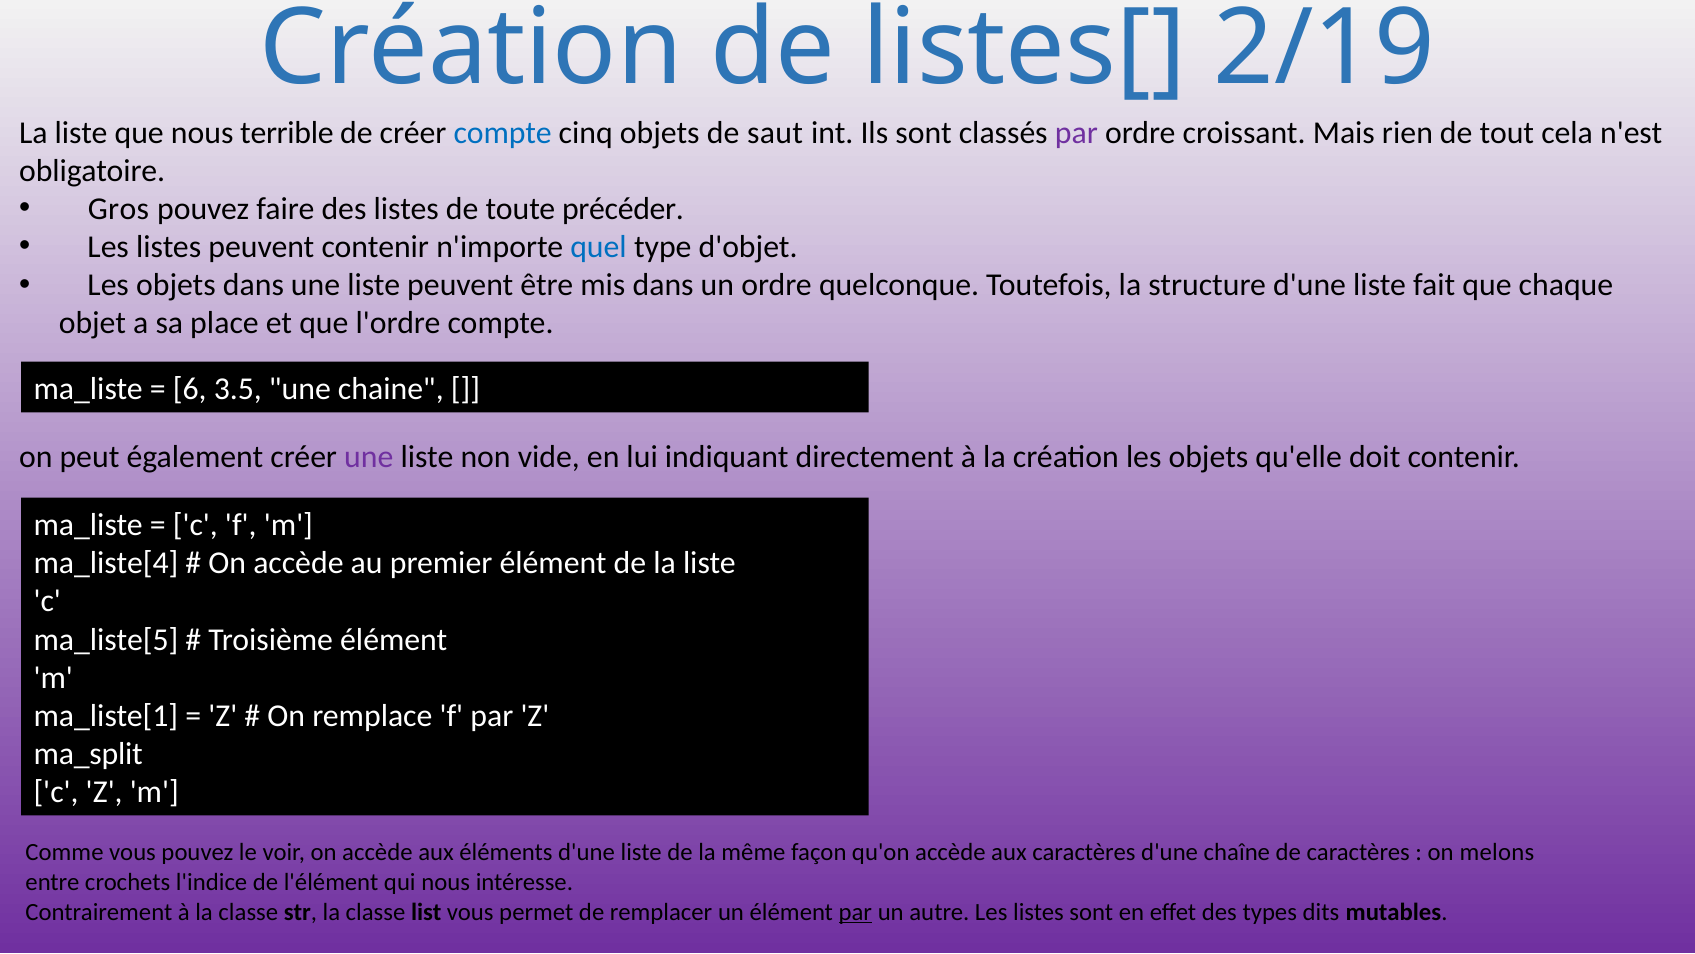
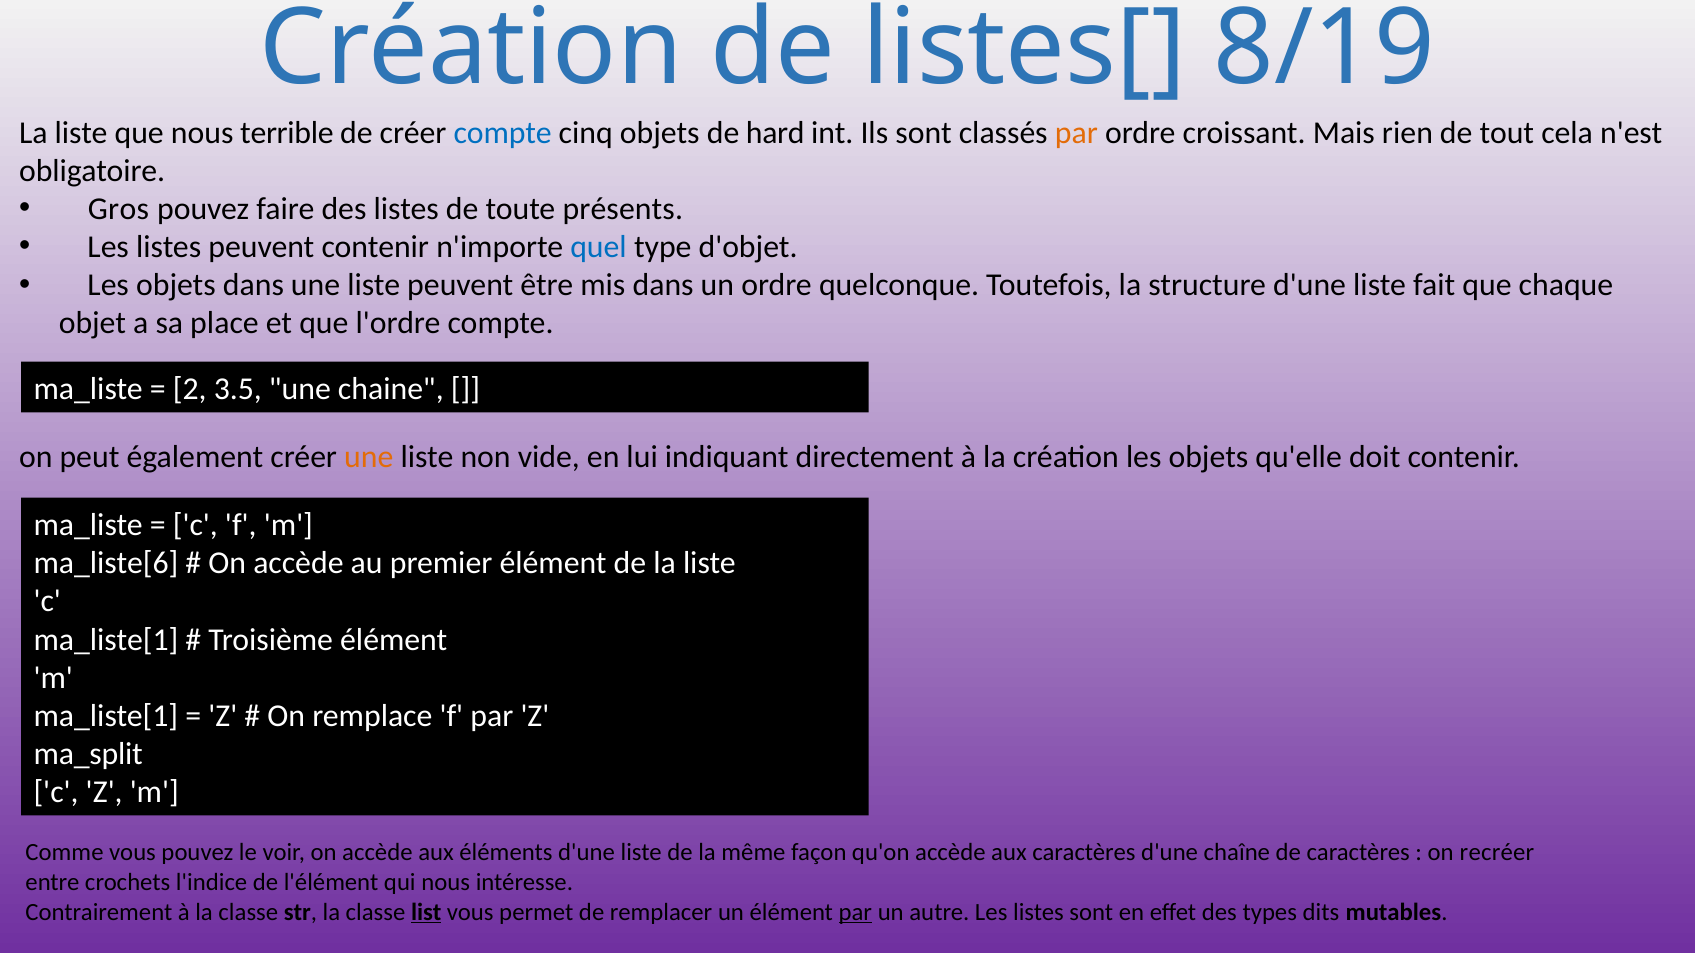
2/19: 2/19 -> 8/19
saut: saut -> hard
par at (1076, 133) colour: purple -> orange
précéder: précéder -> présents
6: 6 -> 2
une at (369, 457) colour: purple -> orange
ma_liste[4: ma_liste[4 -> ma_liste[6
ma_liste[5 at (106, 639): ma_liste[5 -> ma_liste[1
melons: melons -> recréer
list underline: none -> present
